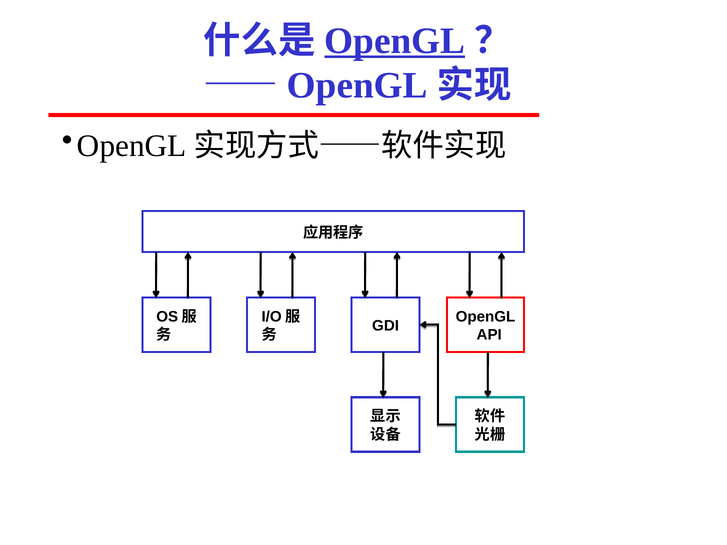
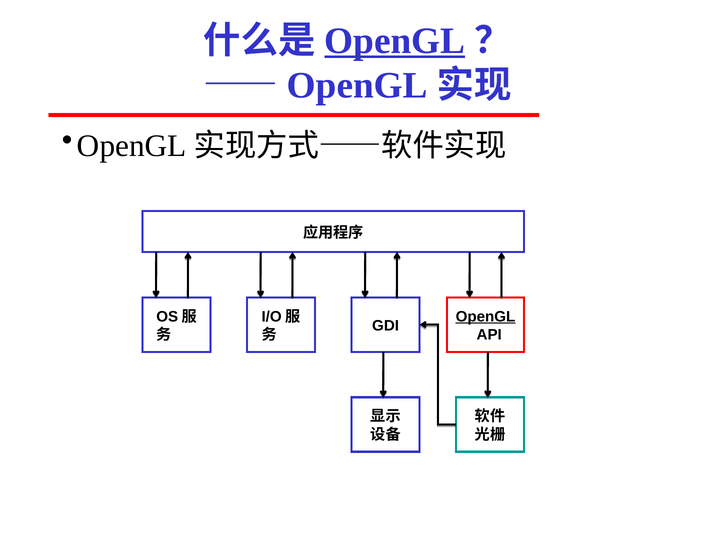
OpenGL at (485, 317) underline: none -> present
